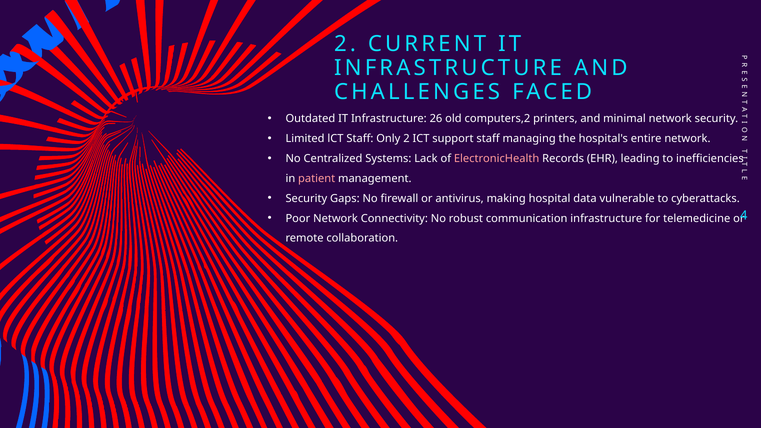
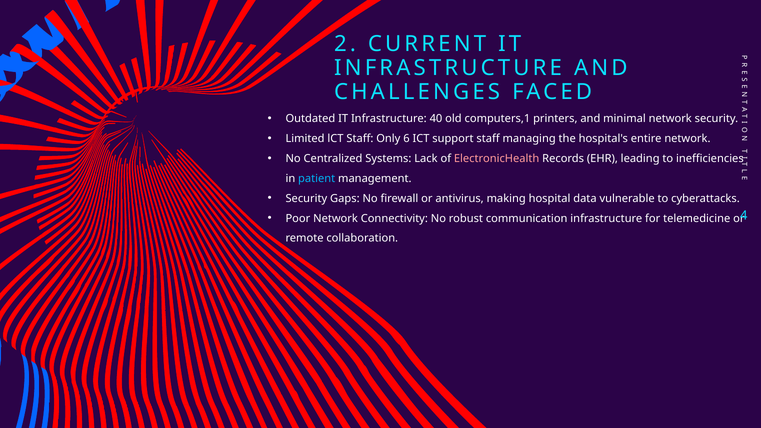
26: 26 -> 40
computers,2: computers,2 -> computers,1
Only 2: 2 -> 6
patient colour: pink -> light blue
